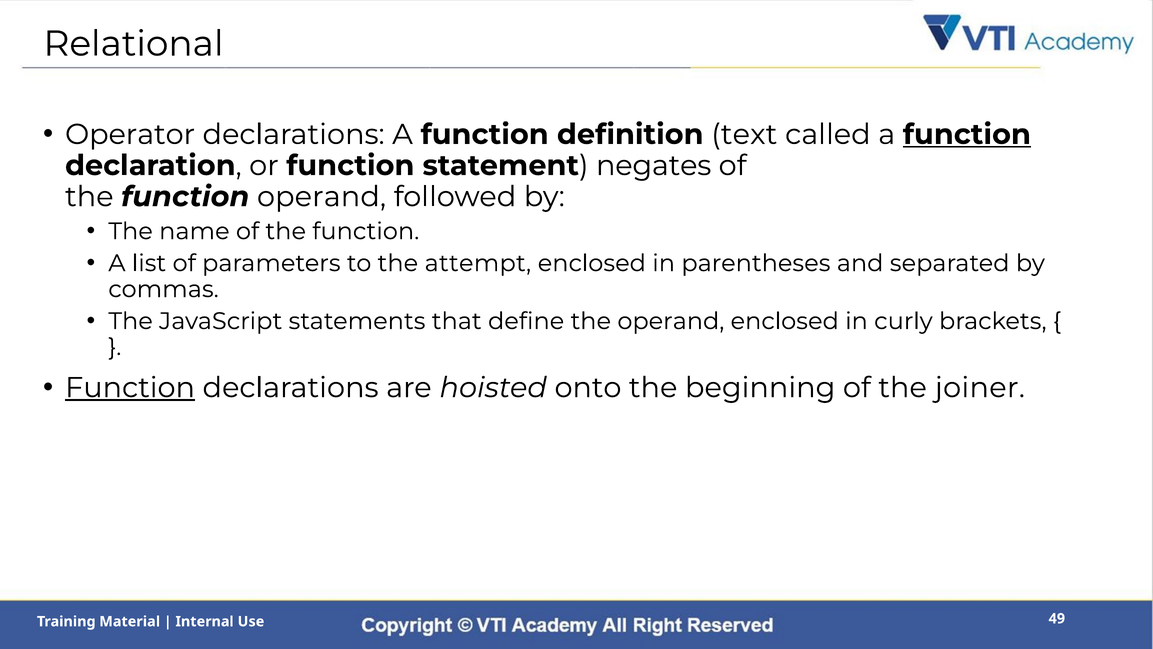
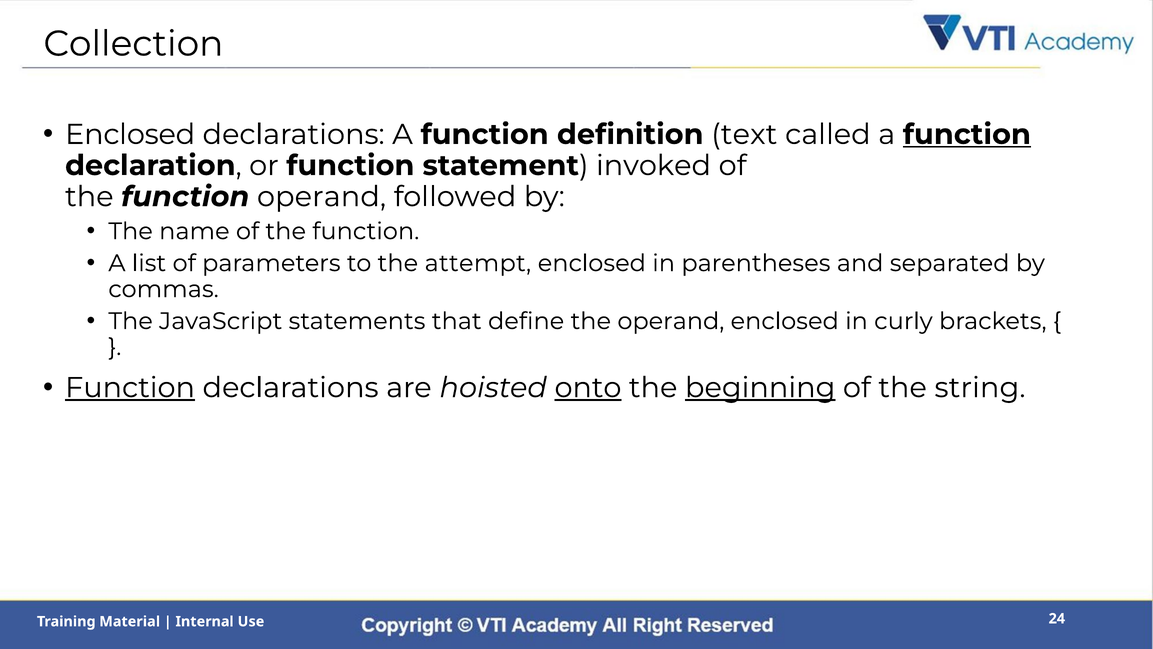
Relational: Relational -> Collection
Operator at (130, 134): Operator -> Enclosed
negates: negates -> invoked
onto underline: none -> present
beginning underline: none -> present
joiner: joiner -> string
49: 49 -> 24
